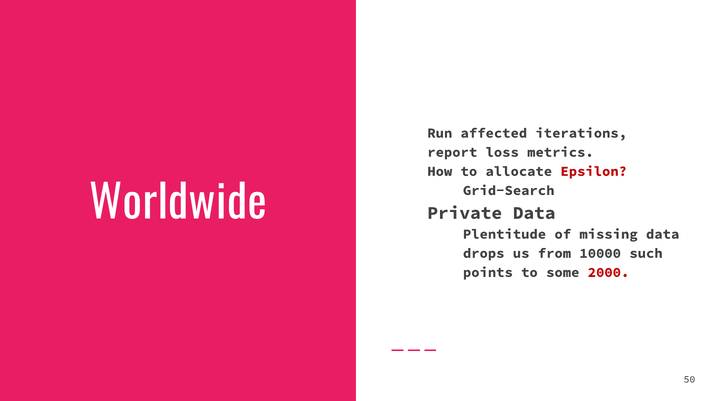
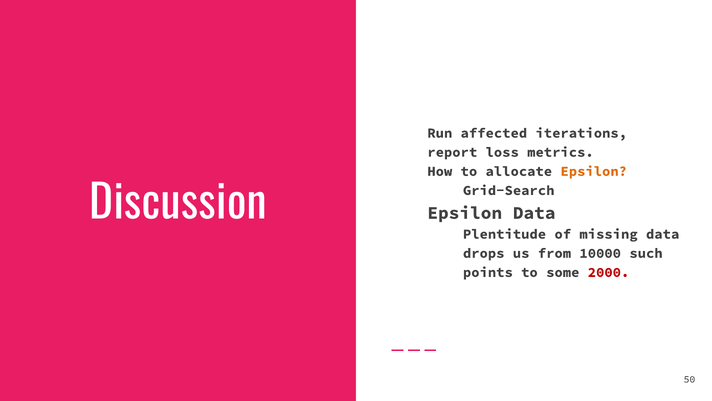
Epsilon at (594, 171) colour: red -> orange
Worldwide: Worldwide -> Discussion
Private at (465, 213): Private -> Epsilon
